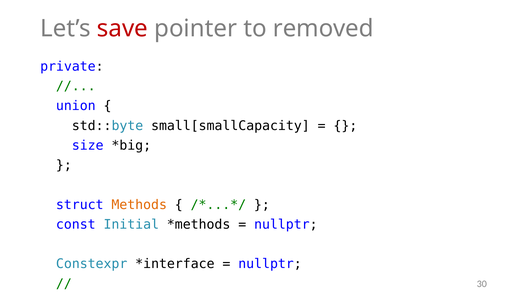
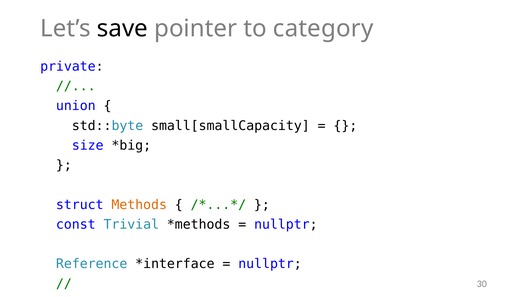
save colour: red -> black
removed: removed -> category
Initial: Initial -> Trivial
Constexpr: Constexpr -> Reference
